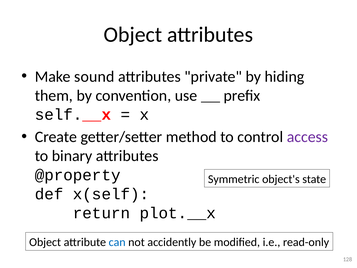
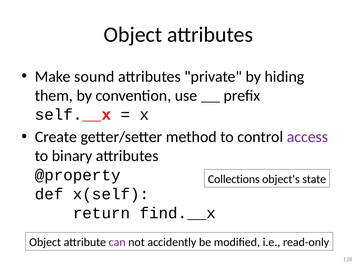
Symmetric: Symmetric -> Collections
plot.__x: plot.__x -> find.__x
can colour: blue -> purple
